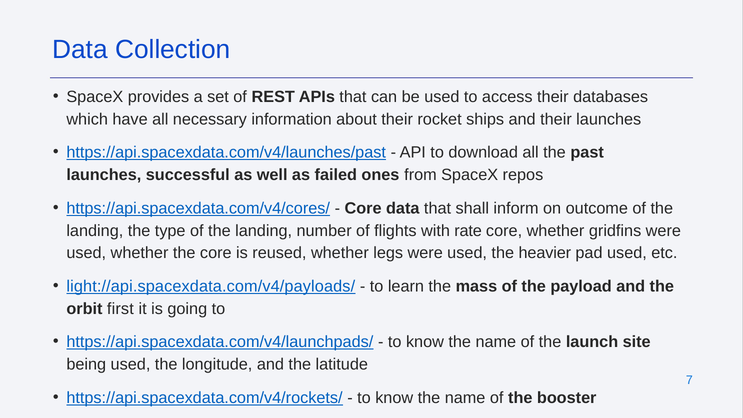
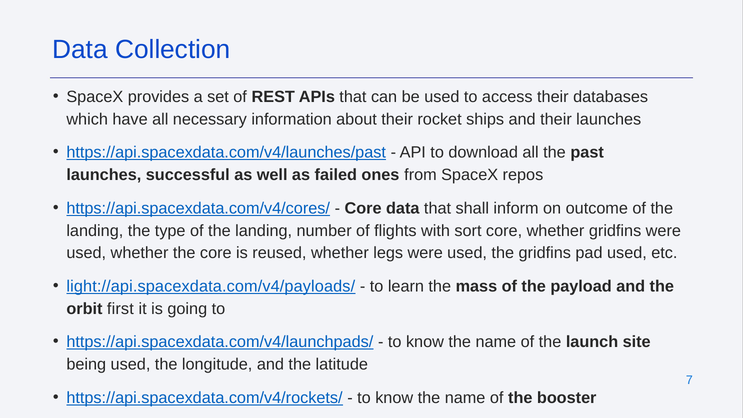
rate: rate -> sort
the heavier: heavier -> gridfins
